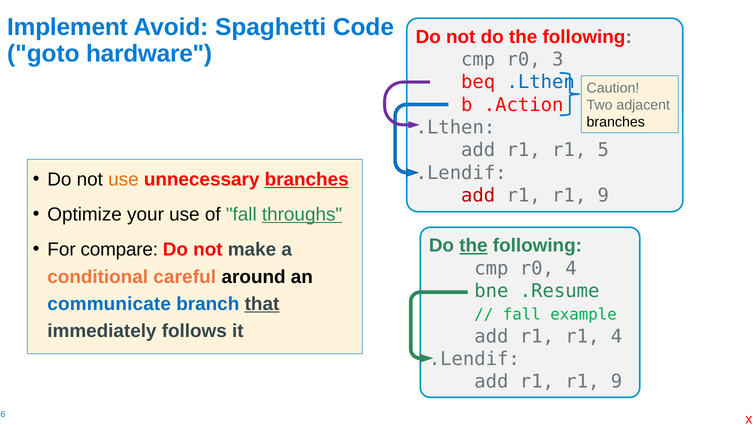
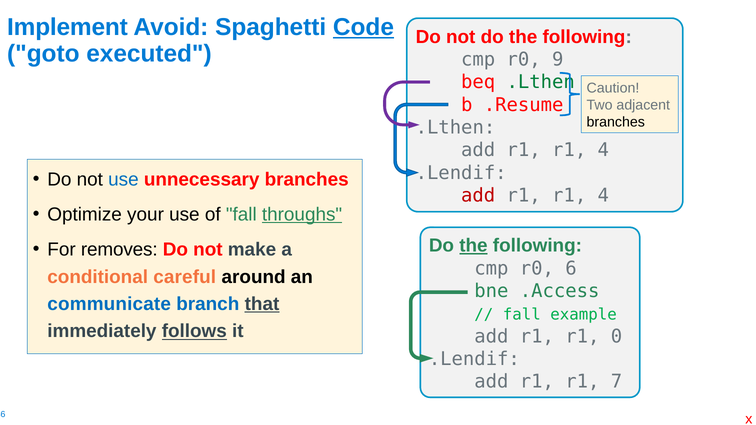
Code underline: none -> present
hardware: hardware -> executed
3: 3 -> 9
.Lthen at (541, 82) colour: blue -> green
.Action: .Action -> .Resume
5 at (603, 150): 5 -> 4
use at (123, 180) colour: orange -> blue
branches at (307, 180) underline: present -> none
9 at (603, 196): 9 -> 4
compare: compare -> removes
r0 4: 4 -> 6
.Resume: .Resume -> .Access
follows underline: none -> present
r1 4: 4 -> 0
9 at (616, 382): 9 -> 7
